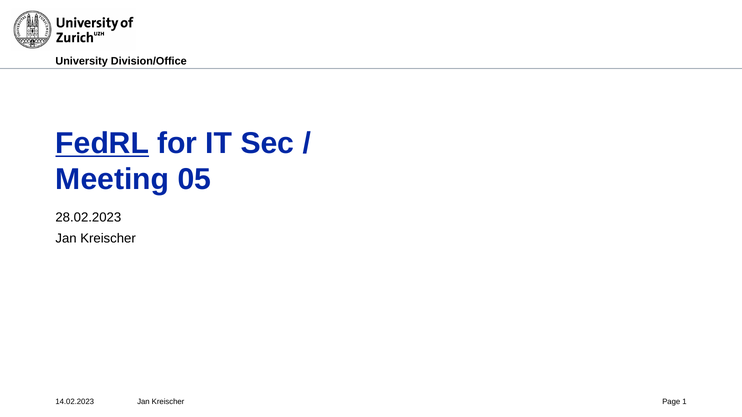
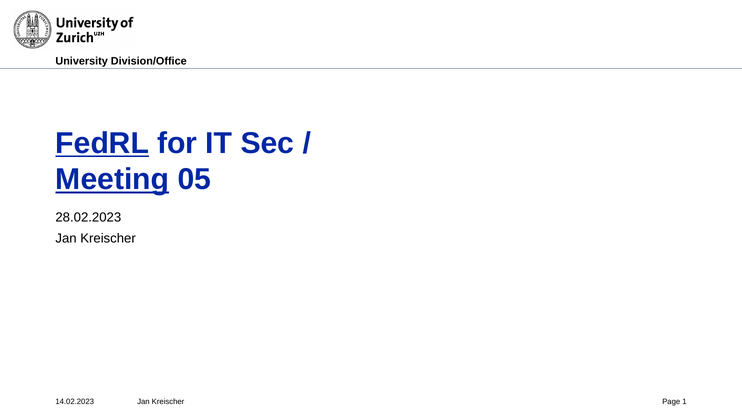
Meeting underline: none -> present
